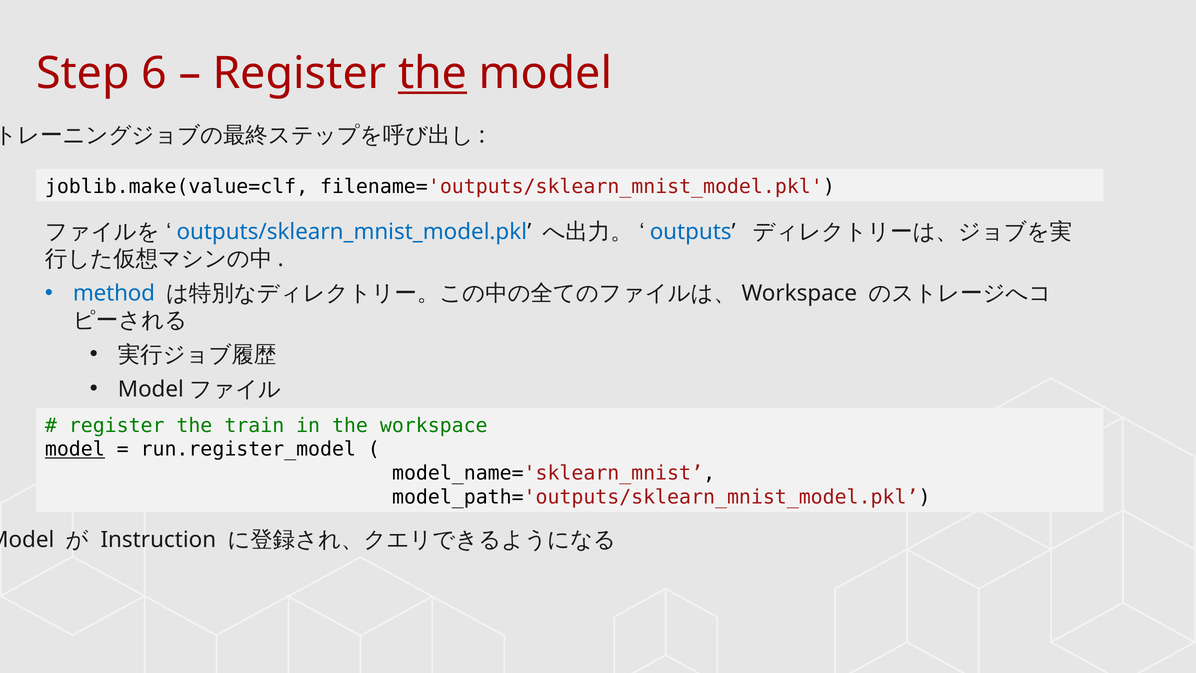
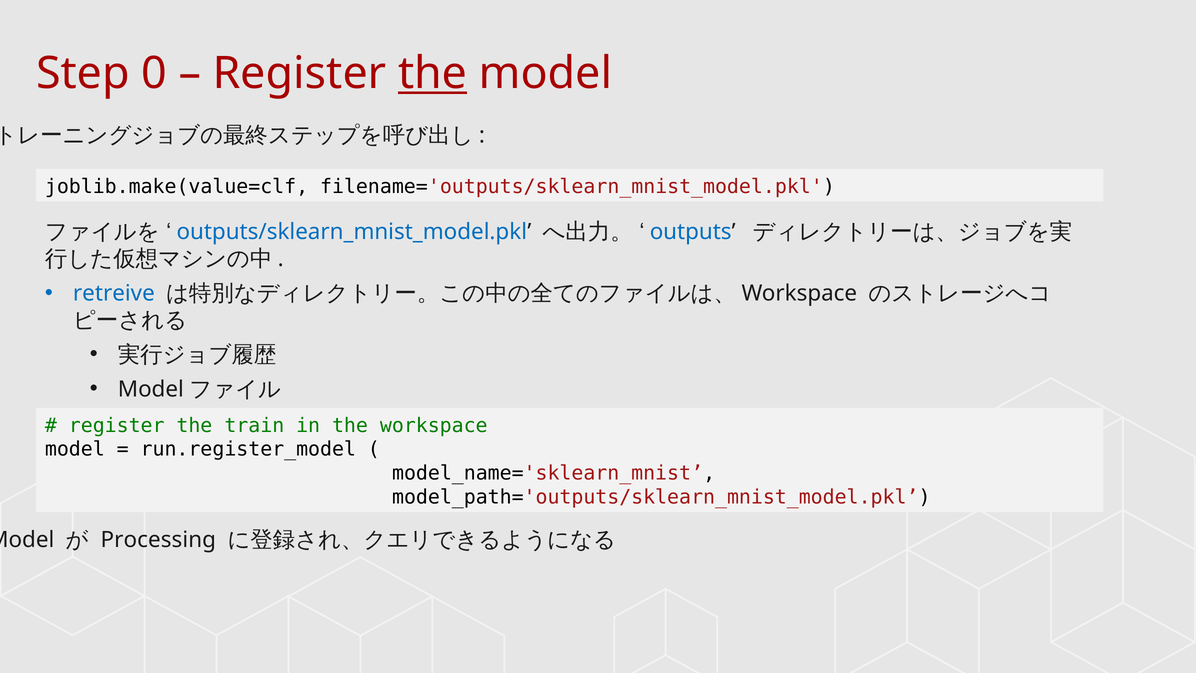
6: 6 -> 0
method: method -> retreive
model at (75, 449) underline: present -> none
Instruction: Instruction -> Processing
